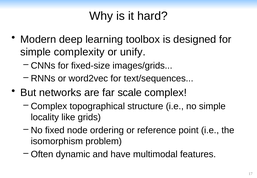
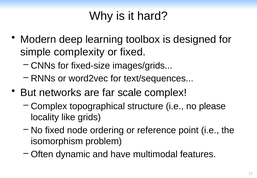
or unify: unify -> fixed
no simple: simple -> please
